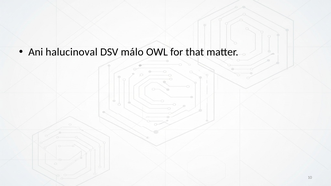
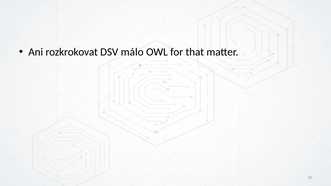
halucinoval: halucinoval -> rozkrokovat
